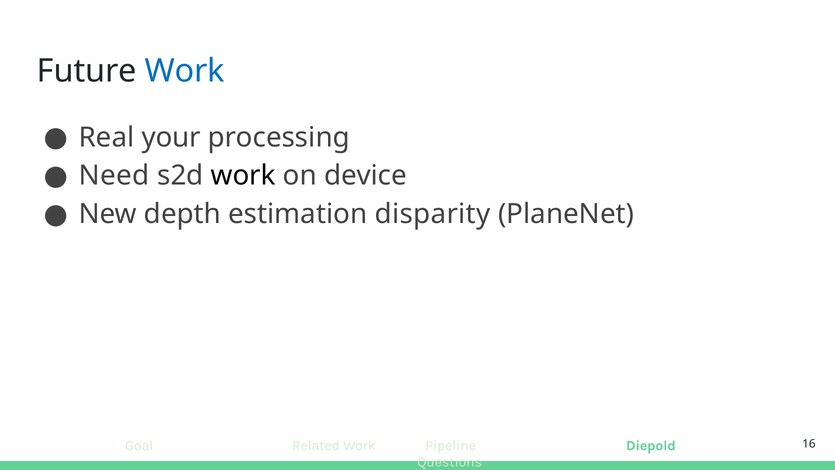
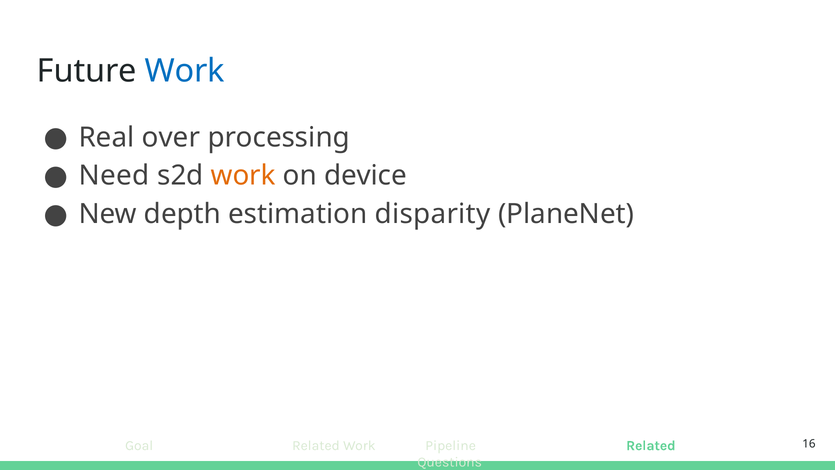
your: your -> over
work at (243, 176) colour: black -> orange
Pipeline Diepold: Diepold -> Related
